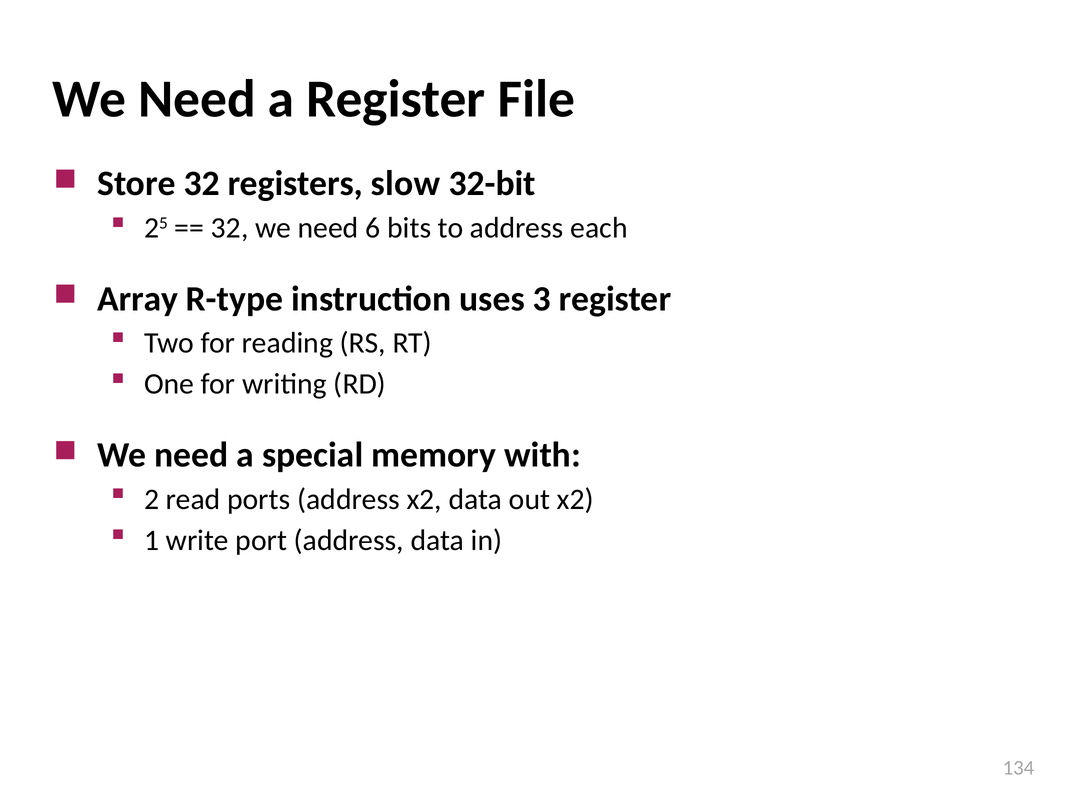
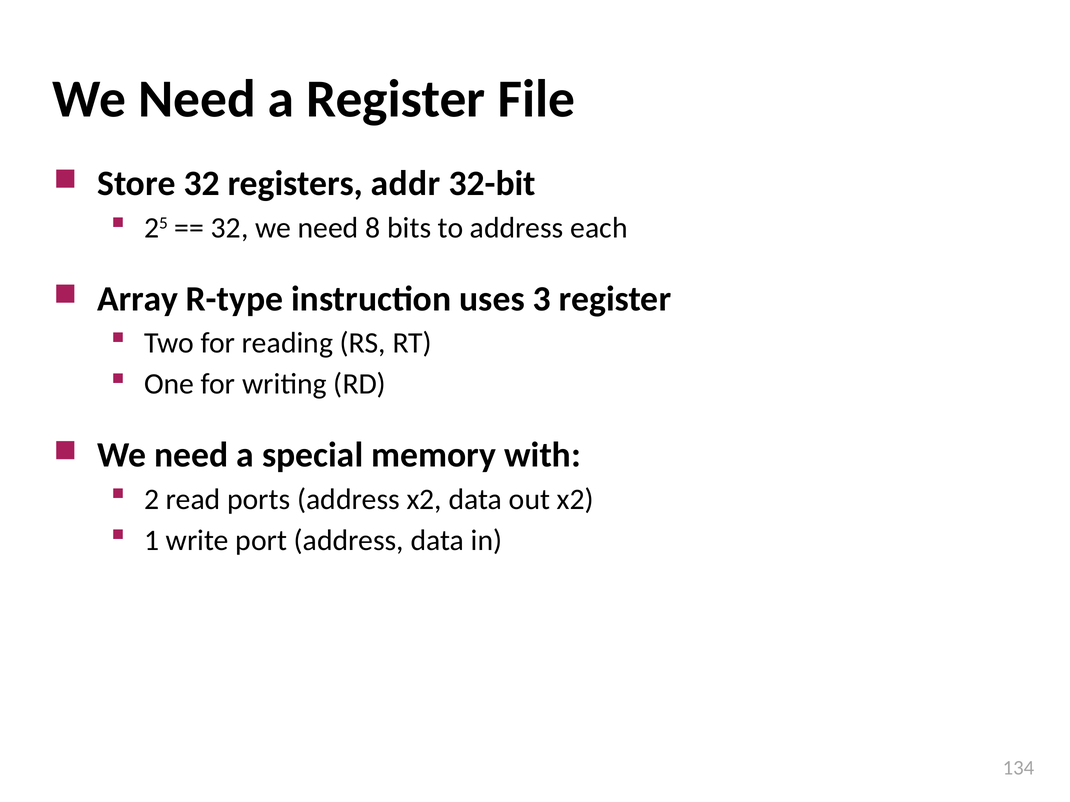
slow: slow -> addr
6: 6 -> 8
